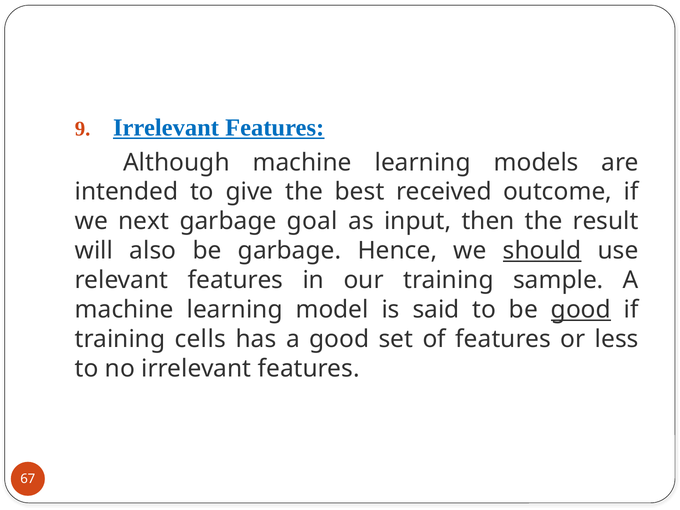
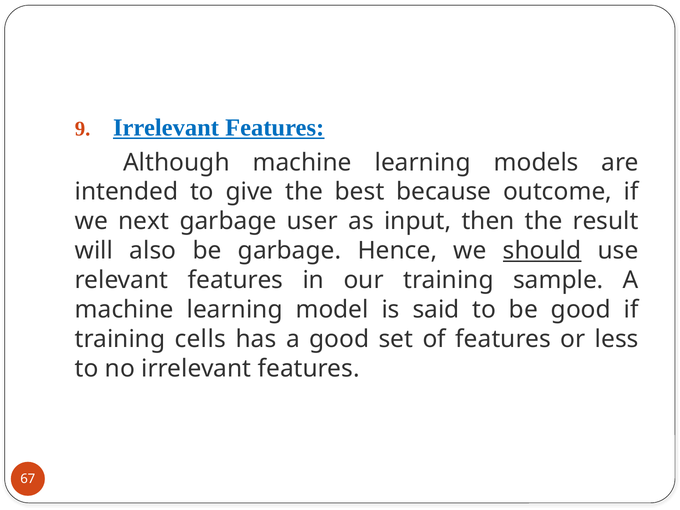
received: received -> because
goal: goal -> user
good at (581, 310) underline: present -> none
